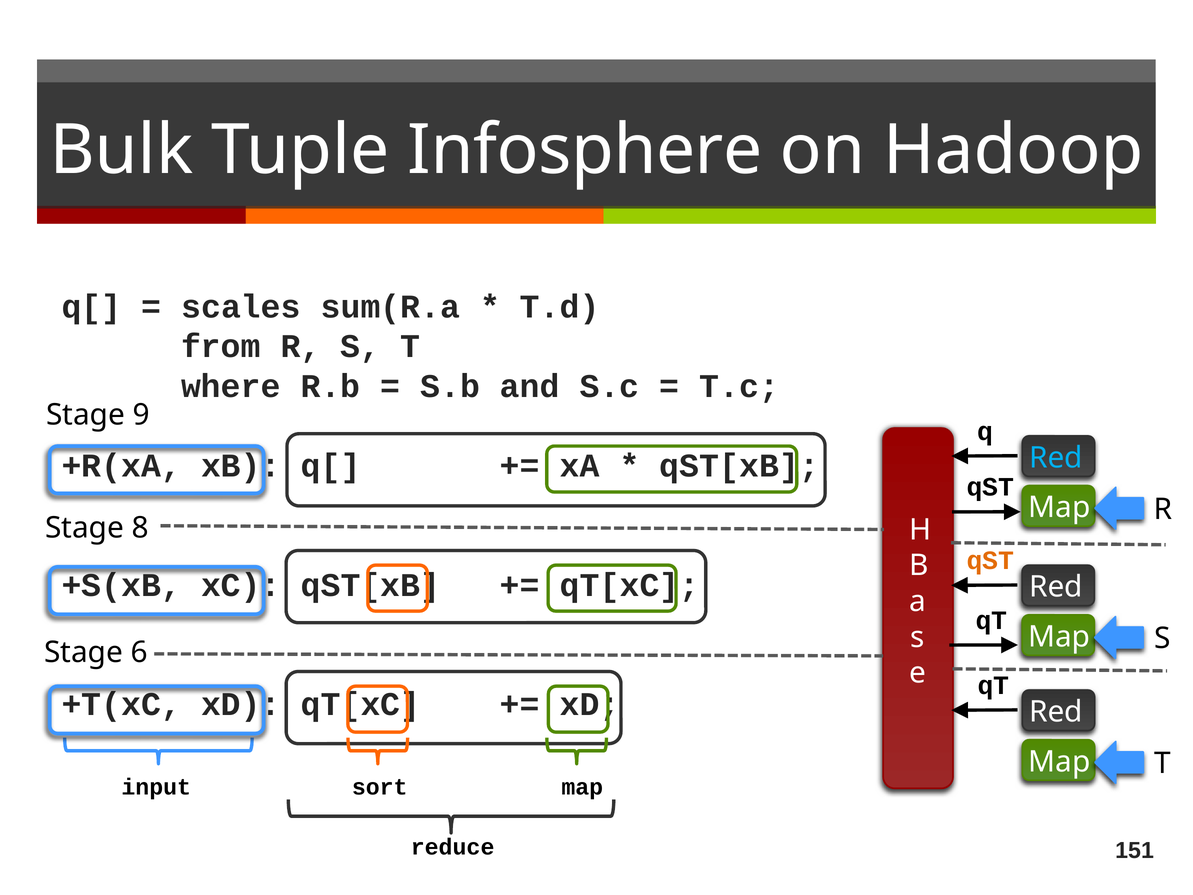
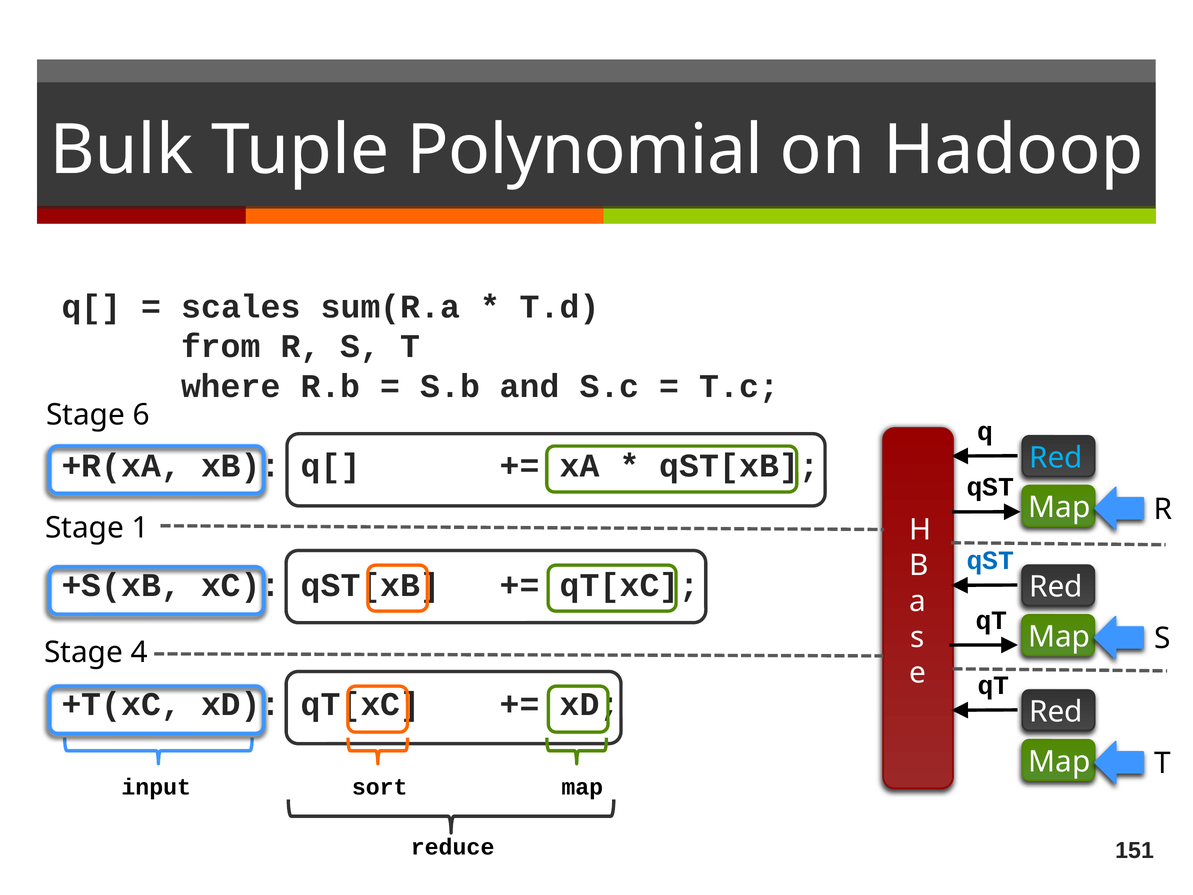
Infosphere: Infosphere -> Polynomial
9: 9 -> 6
8: 8 -> 1
qST at (990, 560) colour: orange -> blue
6: 6 -> 4
